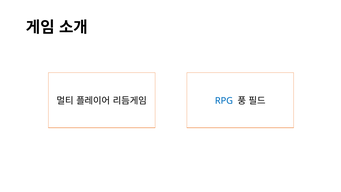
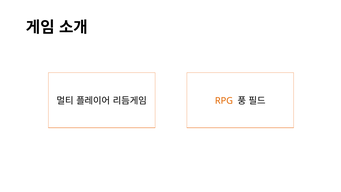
RPG colour: blue -> orange
